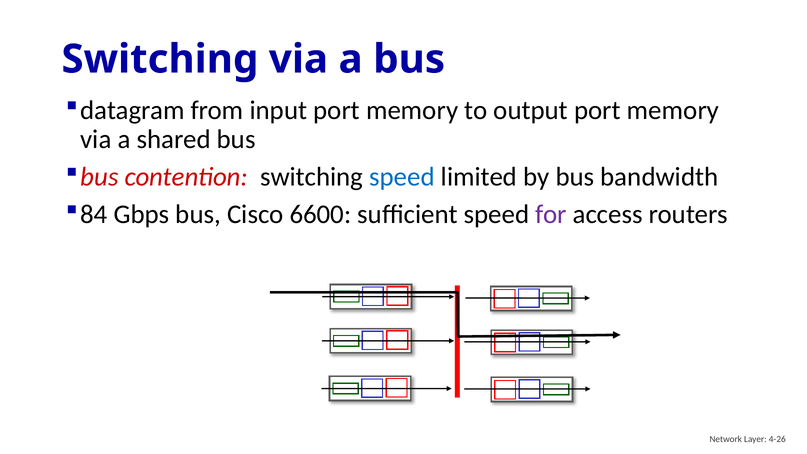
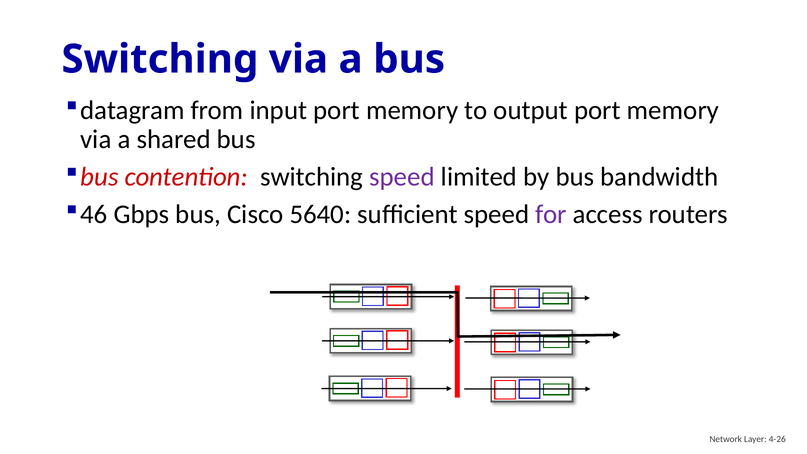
speed at (402, 177) colour: blue -> purple
84: 84 -> 46
6600: 6600 -> 5640
